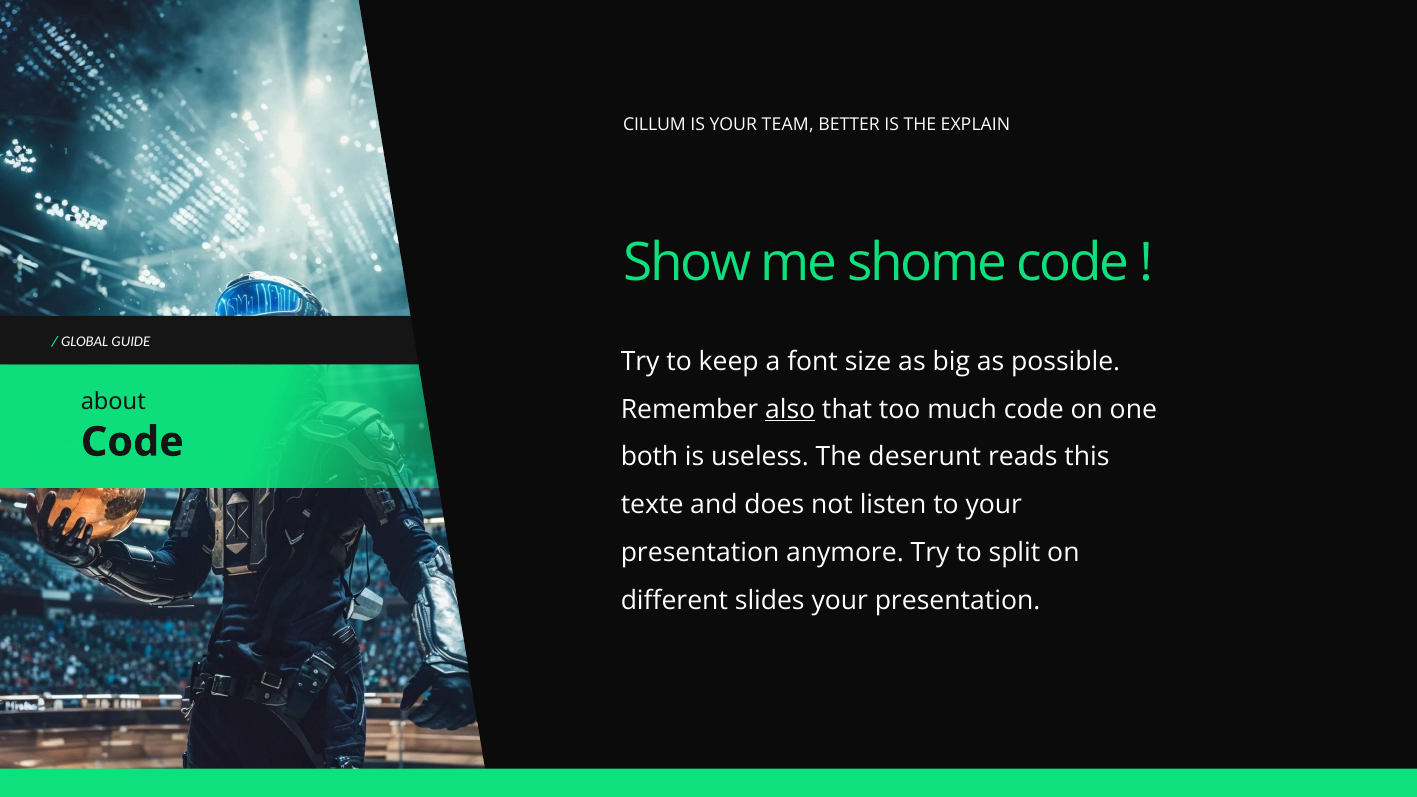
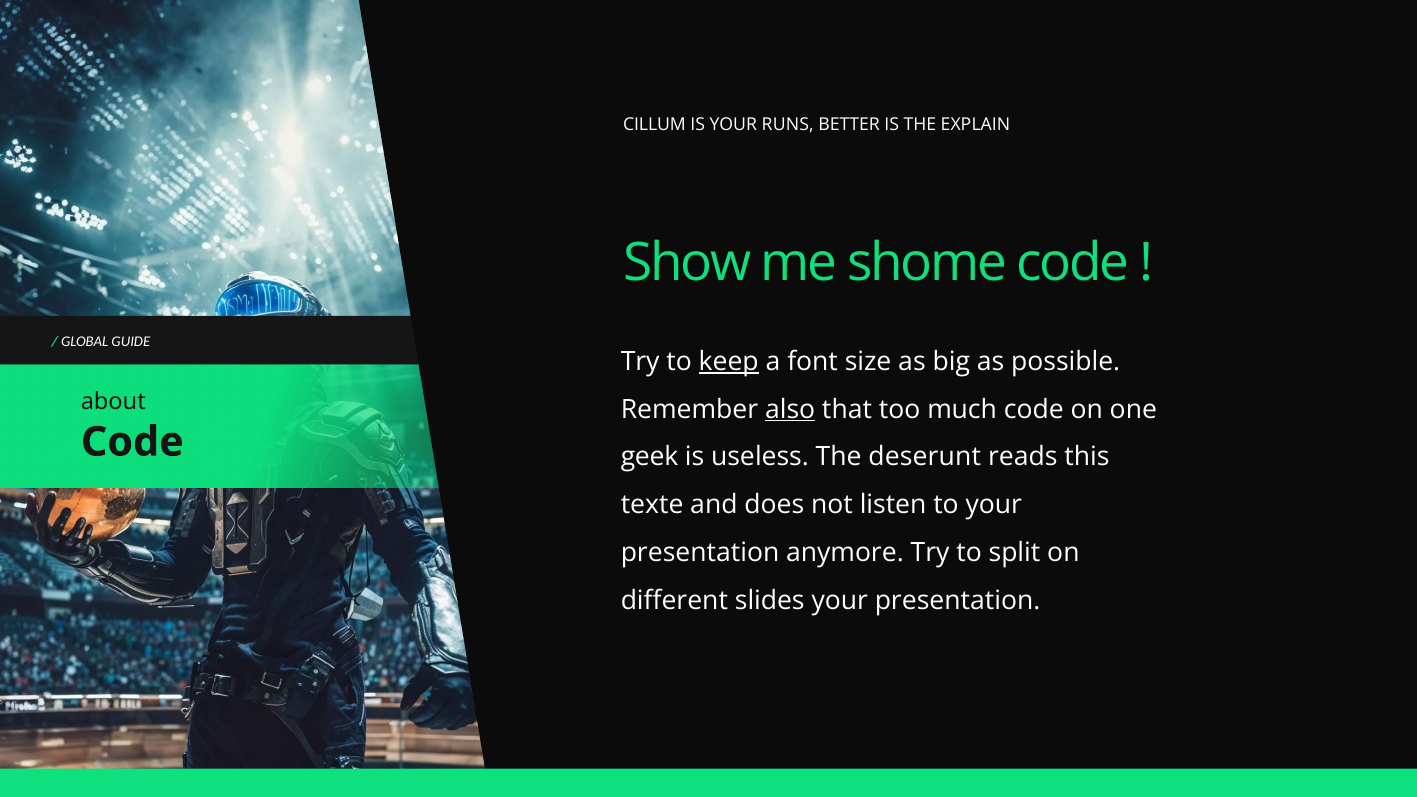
TEAM: TEAM -> RUNS
keep underline: none -> present
both: both -> geek
